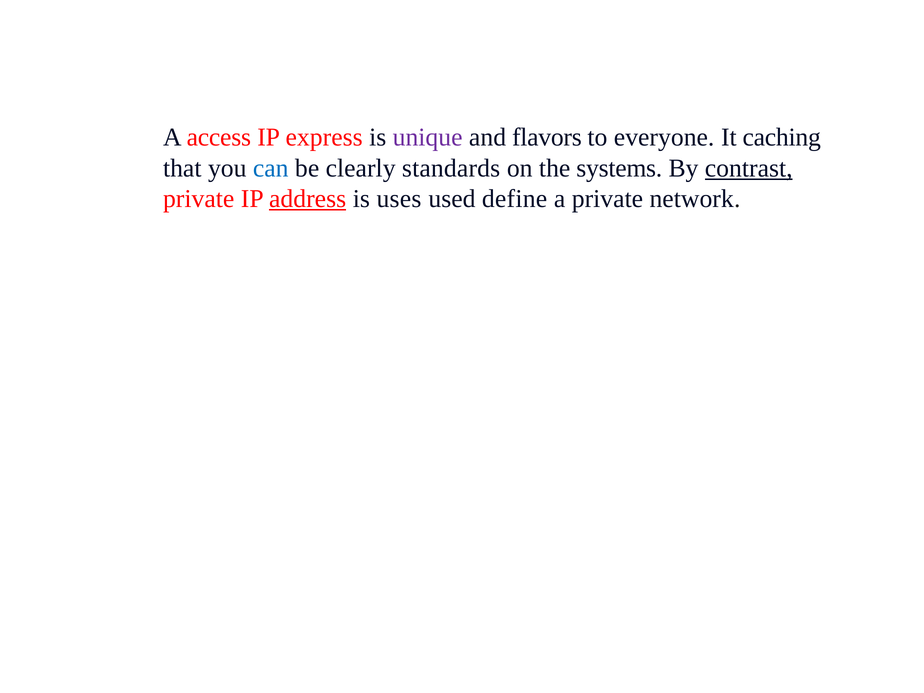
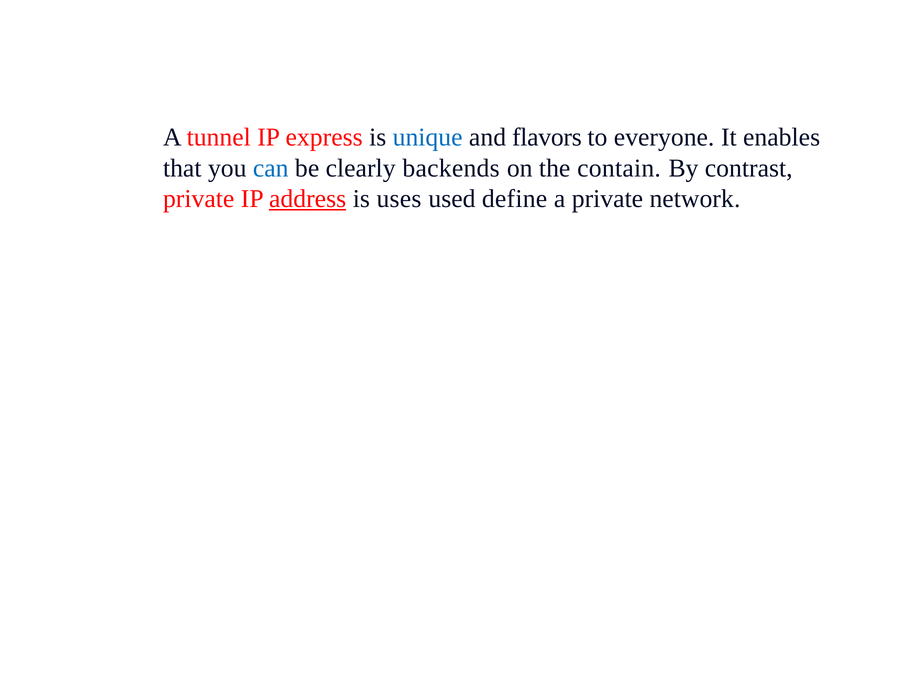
access: access -> tunnel
unique colour: purple -> blue
caching: caching -> enables
standards: standards -> backends
systems: systems -> contain
contrast underline: present -> none
